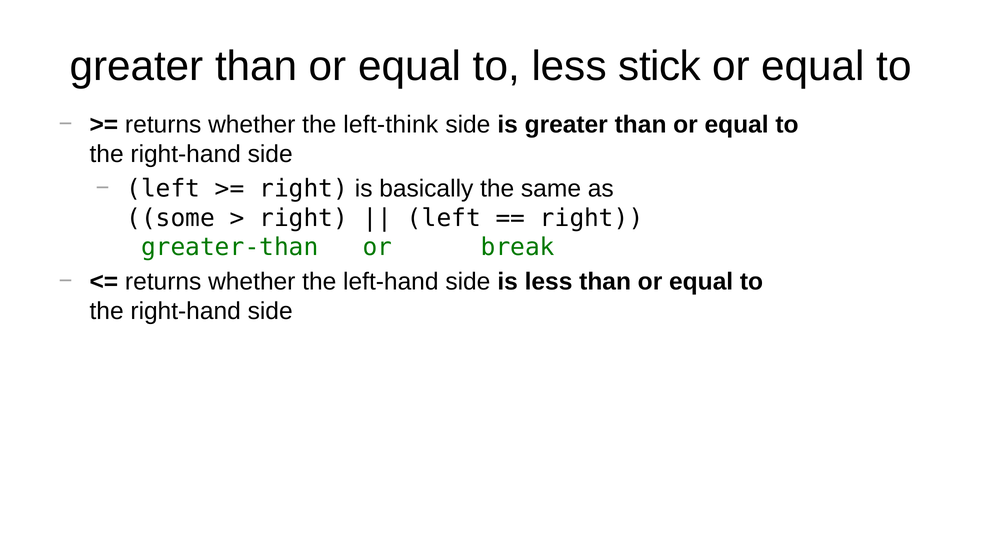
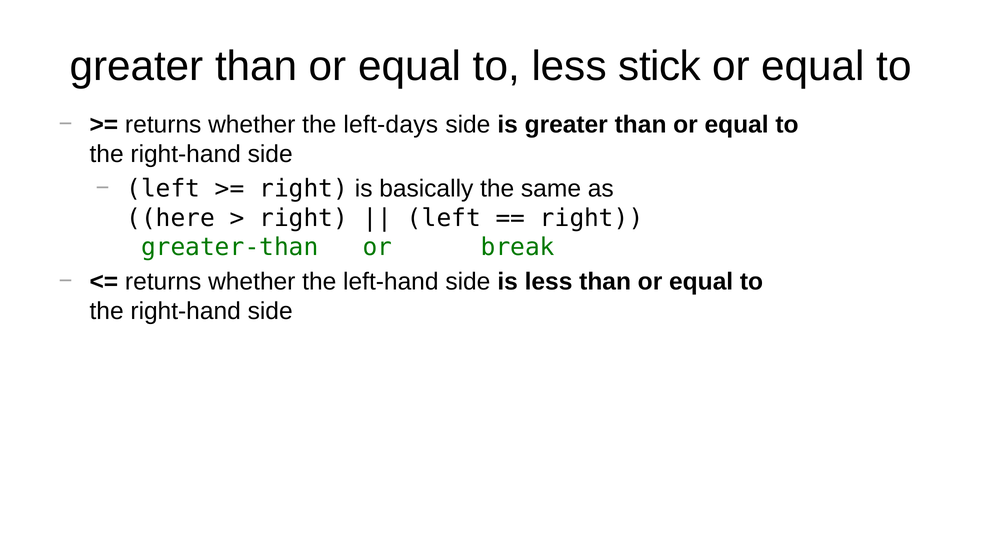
left-think: left-think -> left-days
some: some -> here
